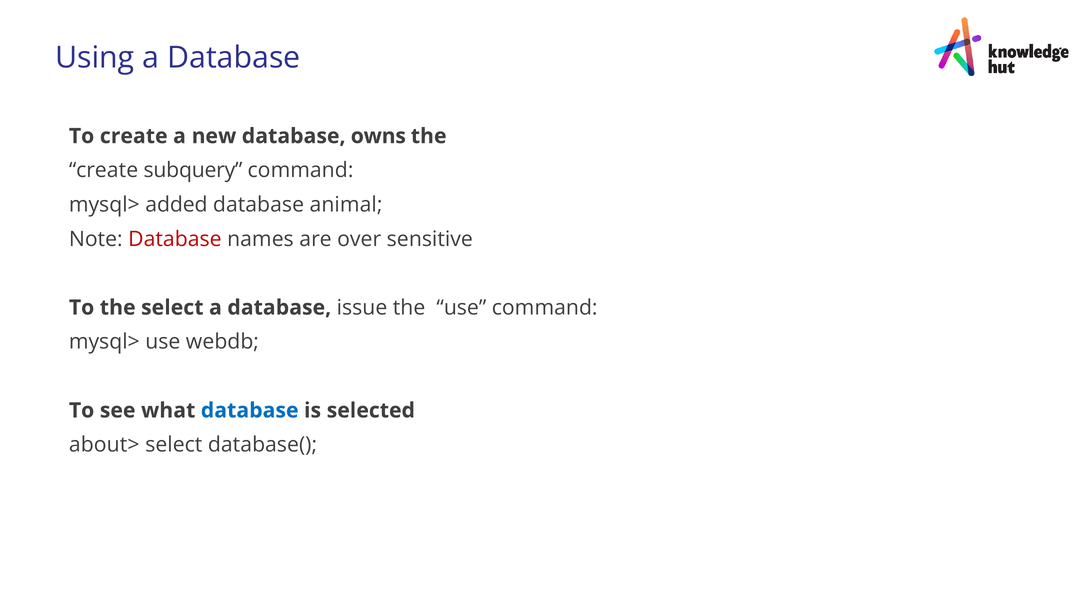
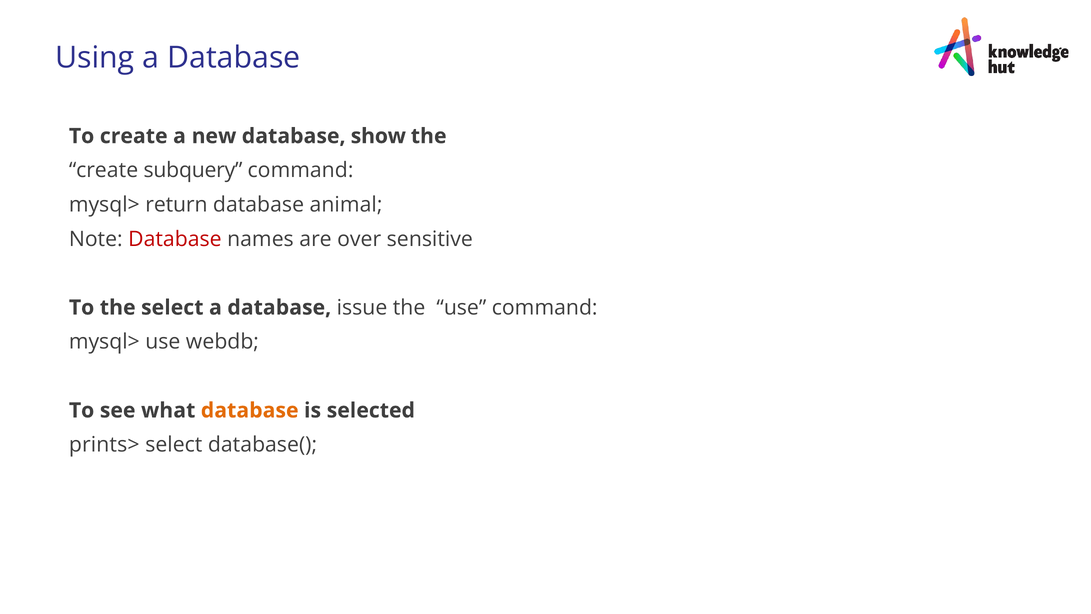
owns: owns -> show
added: added -> return
database at (250, 410) colour: blue -> orange
about>: about> -> prints>
